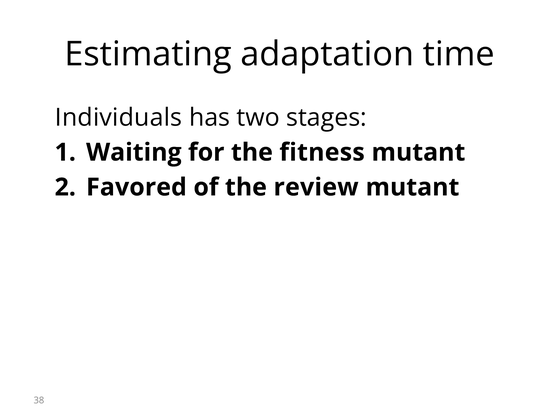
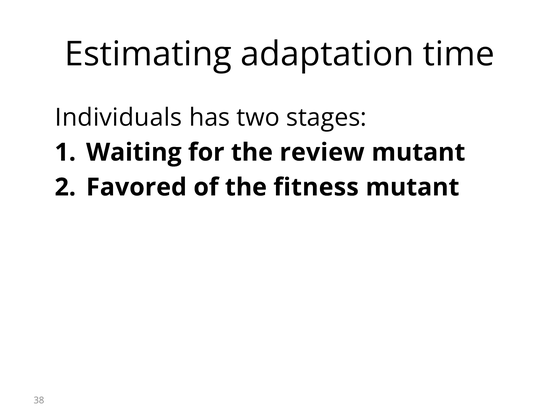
fitness: fitness -> review
review: review -> fitness
